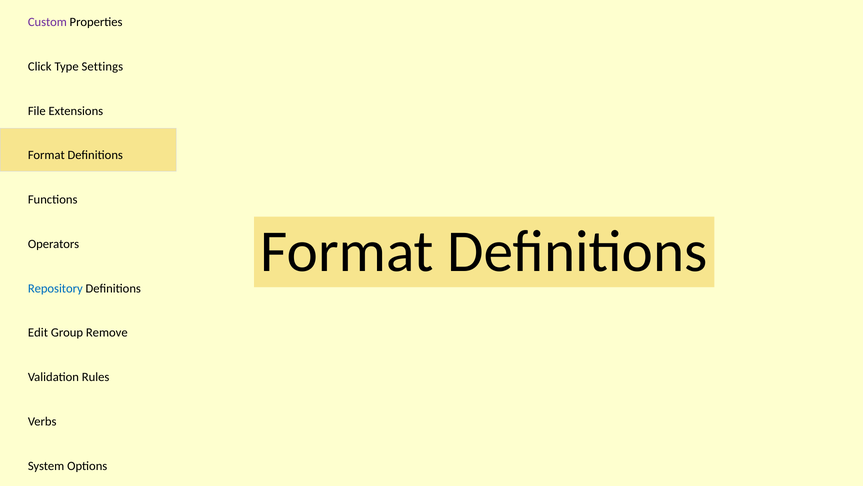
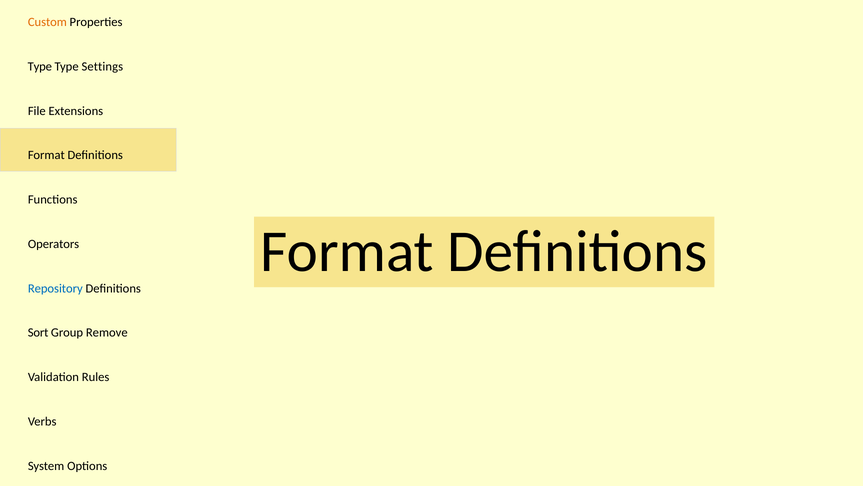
Custom colour: purple -> orange
Click at (40, 67): Click -> Type
Edit: Edit -> Sort
